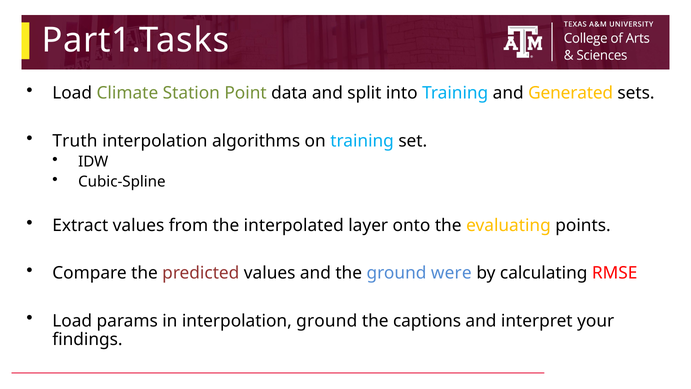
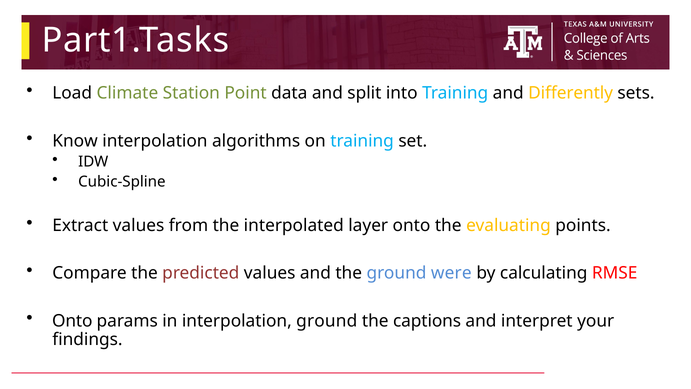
Generated: Generated -> Differently
Truth: Truth -> Know
Load at (72, 321): Load -> Onto
